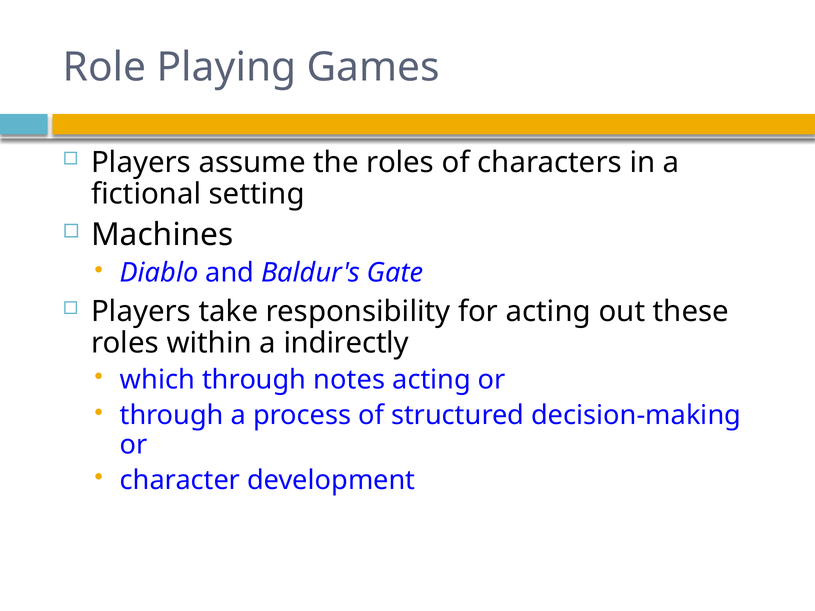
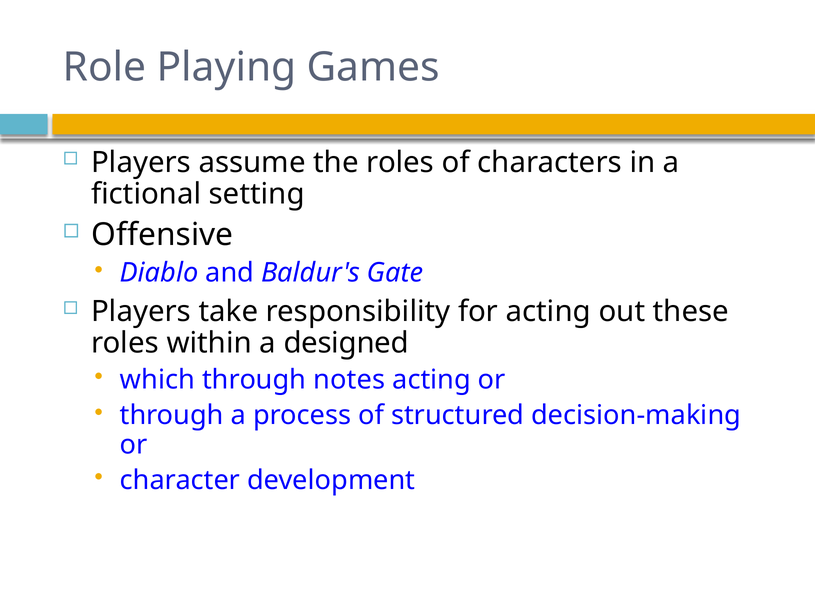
Machines: Machines -> Offensive
indirectly: indirectly -> designed
